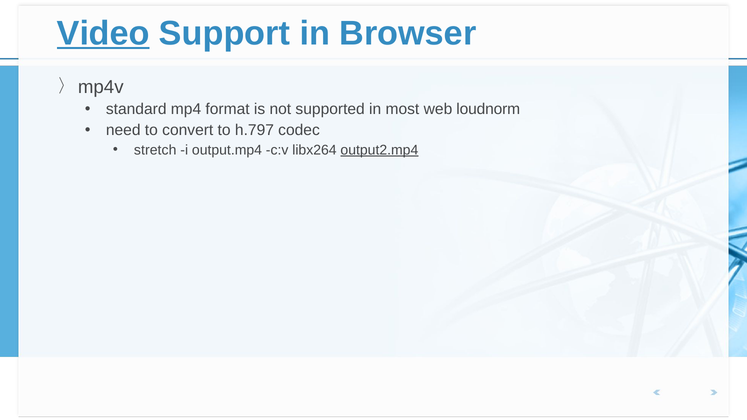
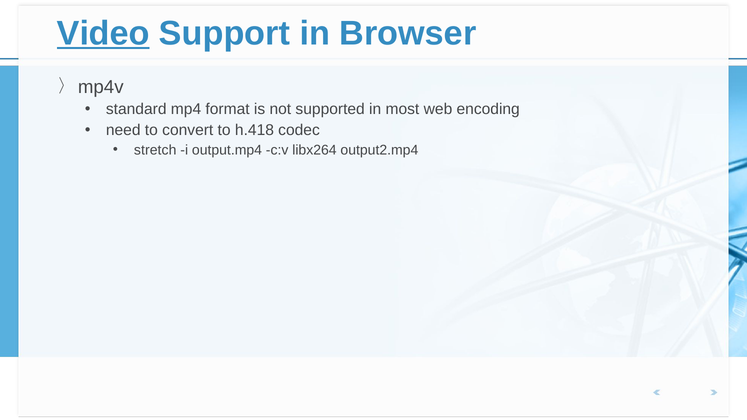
loudnorm: loudnorm -> encoding
h.797: h.797 -> h.418
output2.mp4 underline: present -> none
